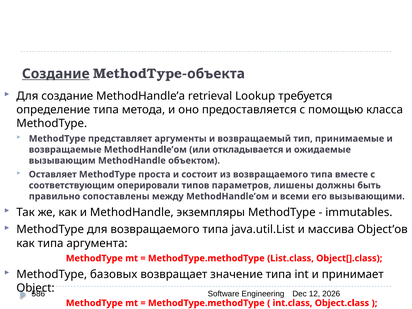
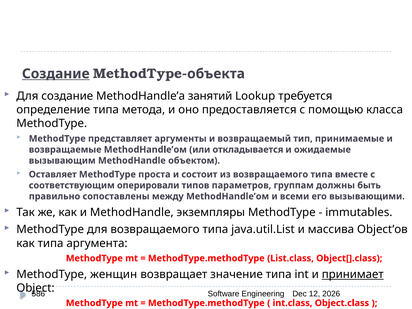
retrieval: retrieval -> занятий
лишены: лишены -> группам
базовых: базовых -> женщин
принимает underline: none -> present
